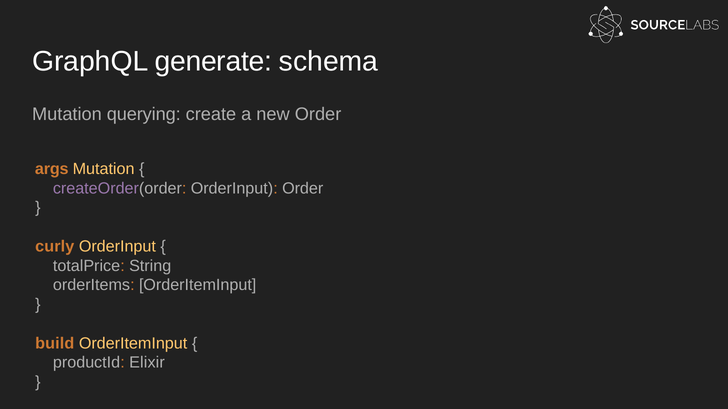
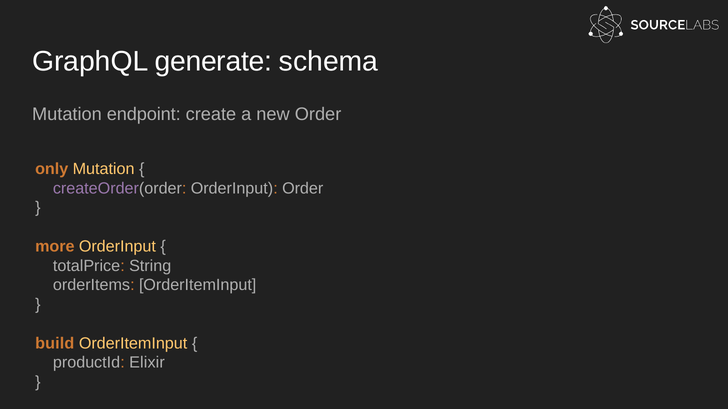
querying: querying -> endpoint
args: args -> only
curly: curly -> more
